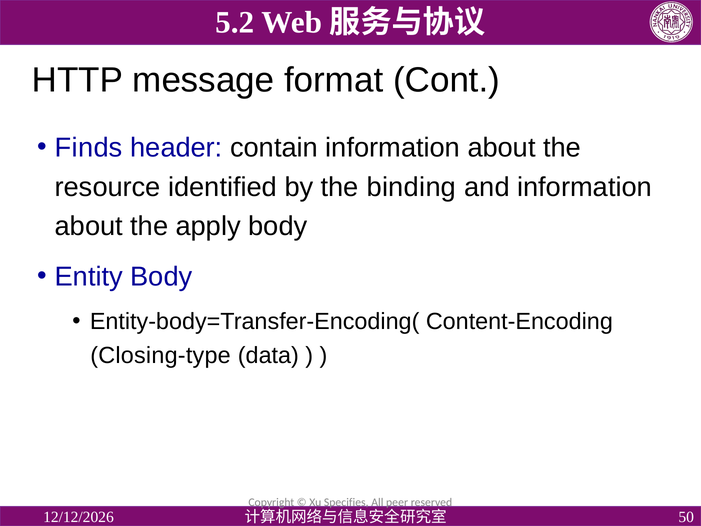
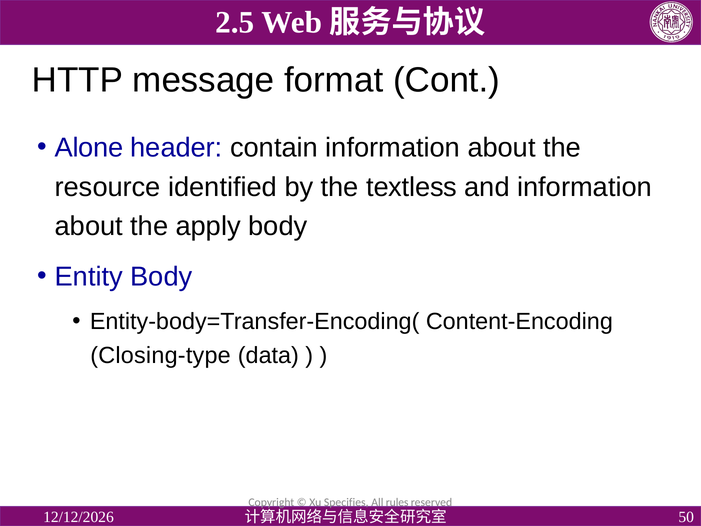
5.2: 5.2 -> 2.5
Finds: Finds -> Alone
binding: binding -> textless
peer: peer -> rules
